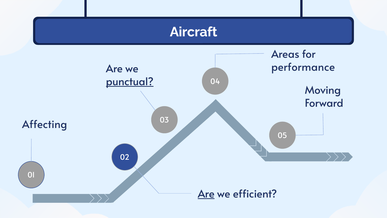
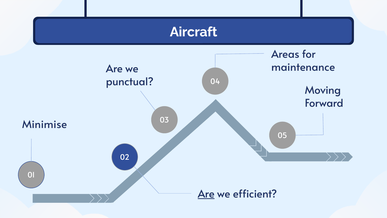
performance: performance -> maintenance
punctual underline: present -> none
Affecting: Affecting -> Minimise
